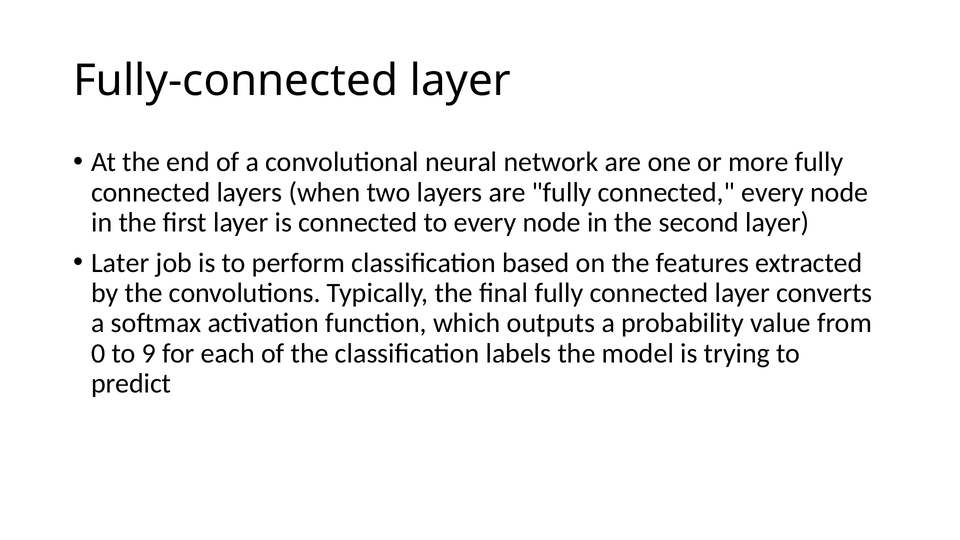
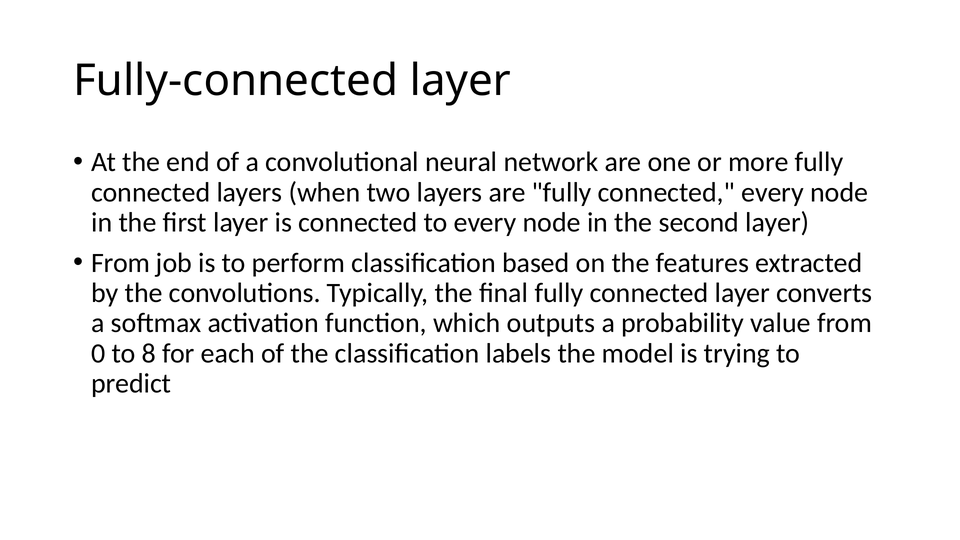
Later at (120, 263): Later -> From
9: 9 -> 8
